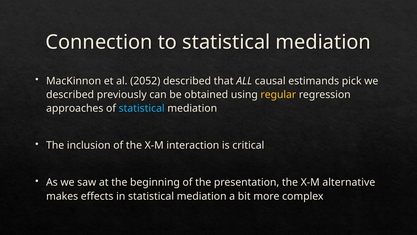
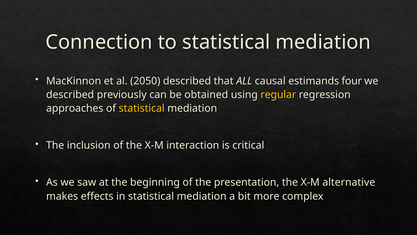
2052: 2052 -> 2050
pick: pick -> four
statistical at (142, 108) colour: light blue -> yellow
